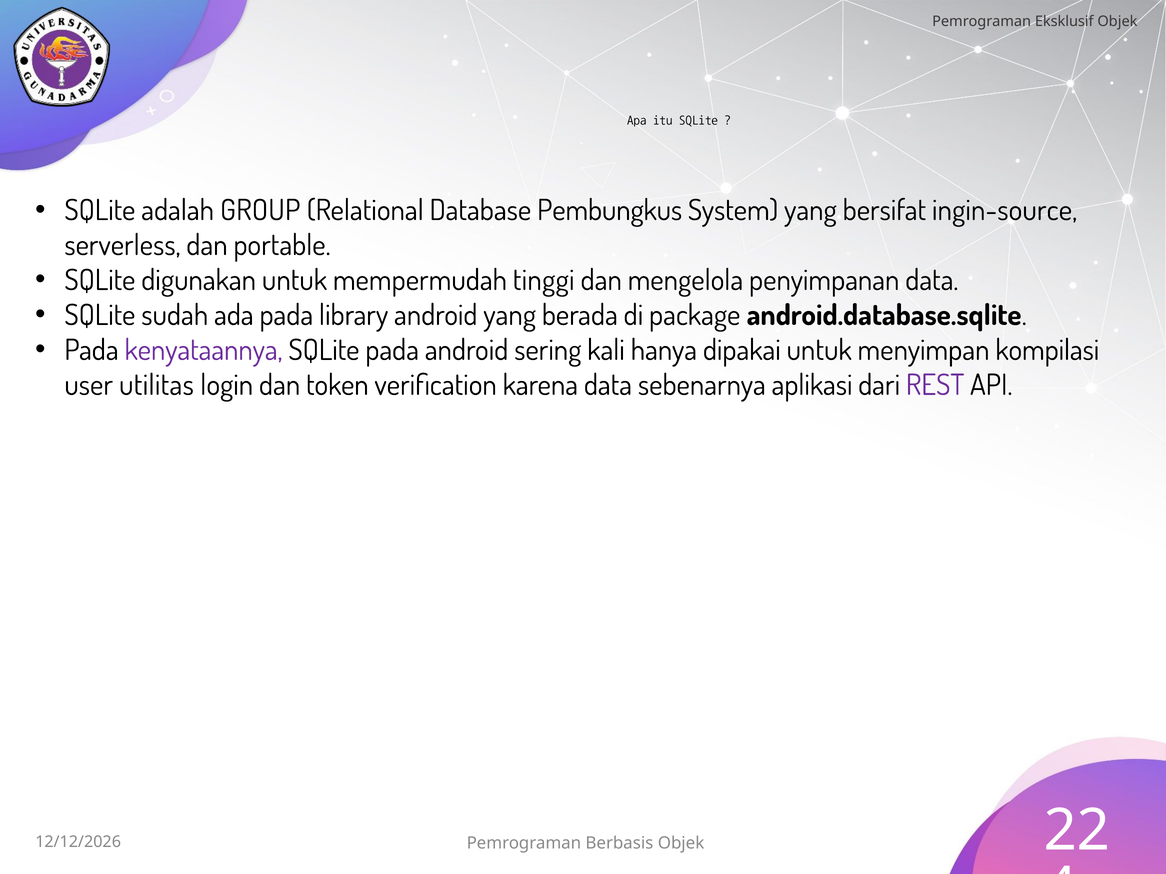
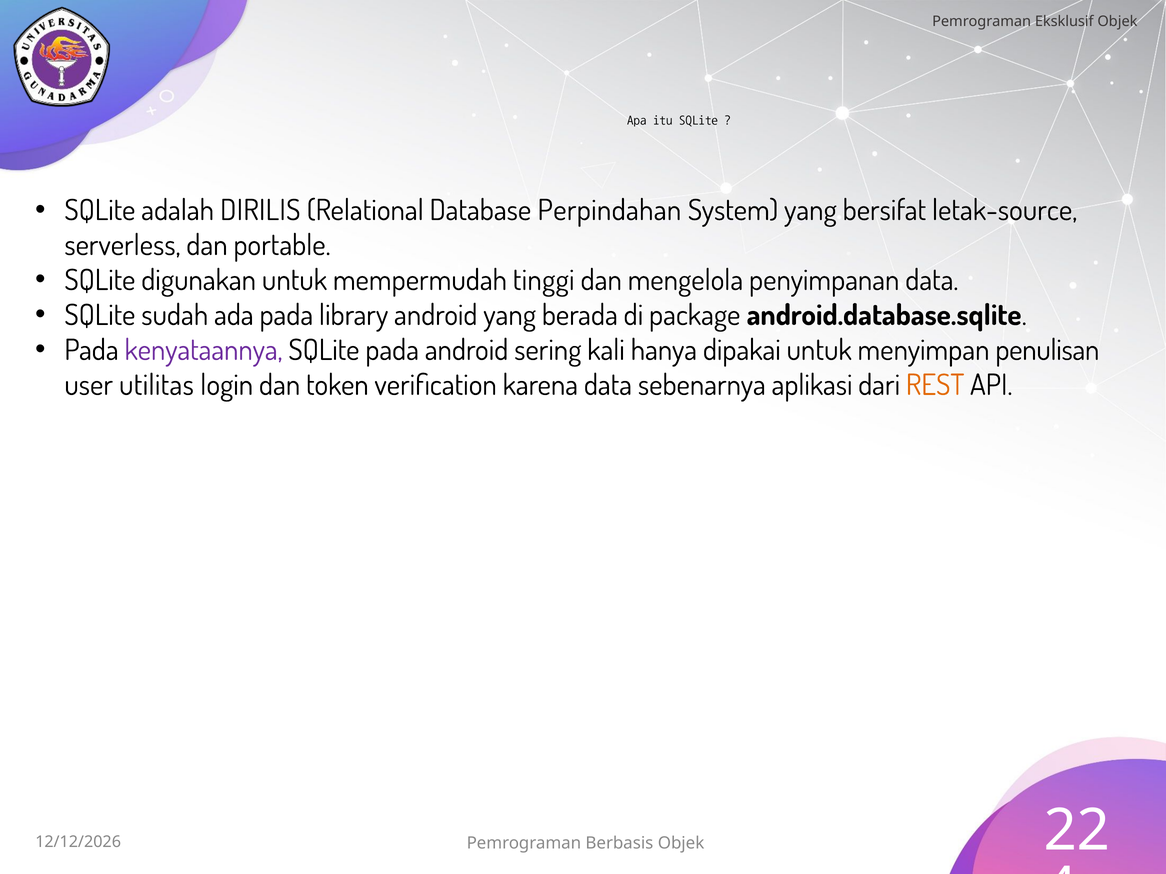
GROUP: GROUP -> DIRILIS
Pembungkus: Pembungkus -> Perpindahan
ingin-source: ingin-source -> letak-source
kompilasi: kompilasi -> penulisan
REST colour: purple -> orange
